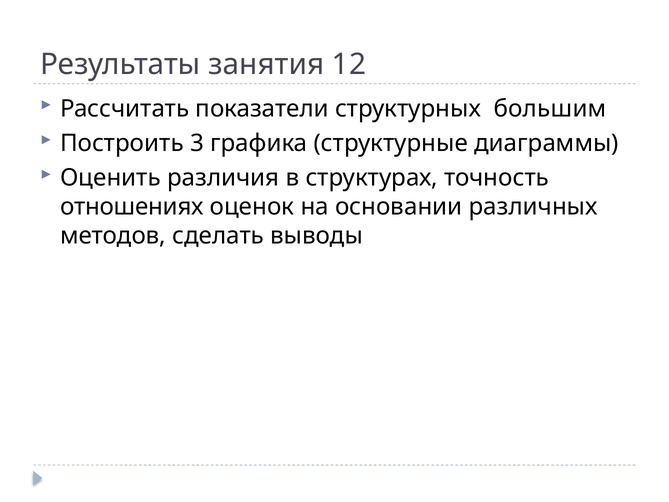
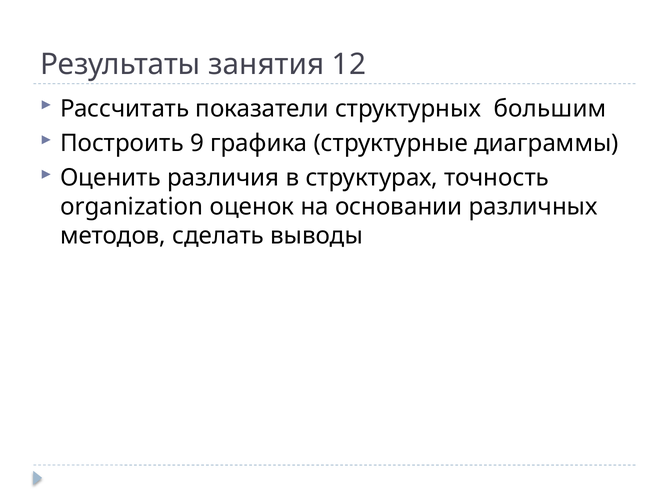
3: 3 -> 9
отношениях: отношениях -> organization
